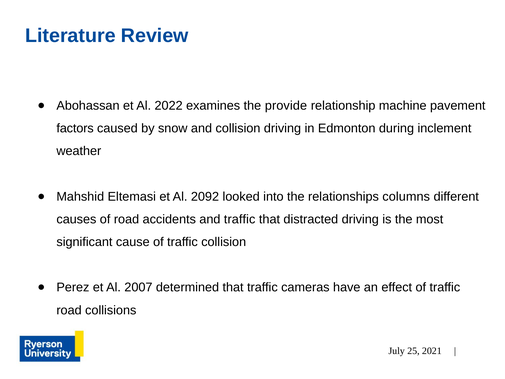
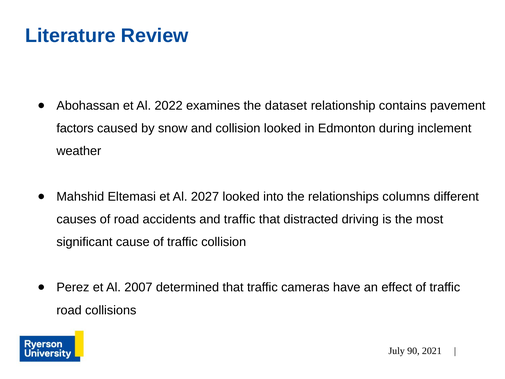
provide: provide -> dataset
machine: machine -> contains
collision driving: driving -> looked
2092: 2092 -> 2027
25: 25 -> 90
